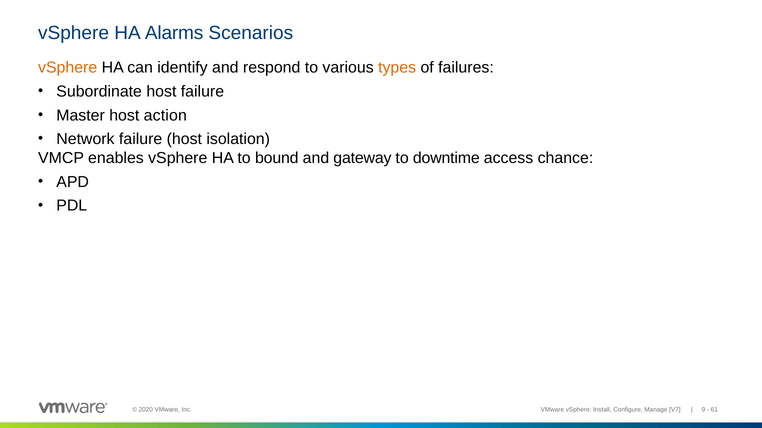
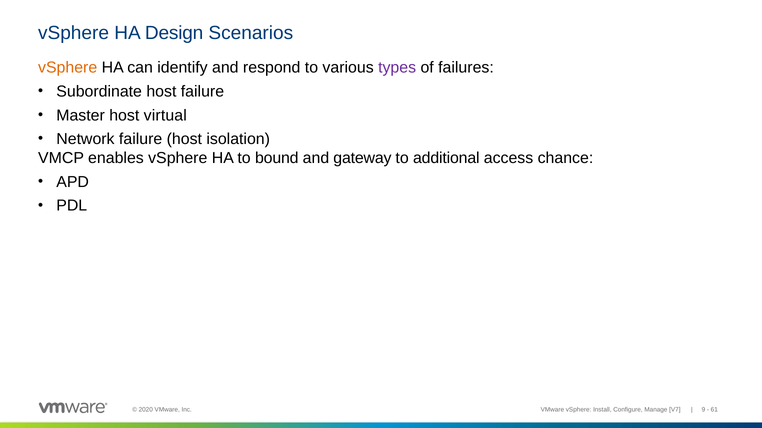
Alarms: Alarms -> Design
types colour: orange -> purple
action: action -> virtual
downtime: downtime -> additional
